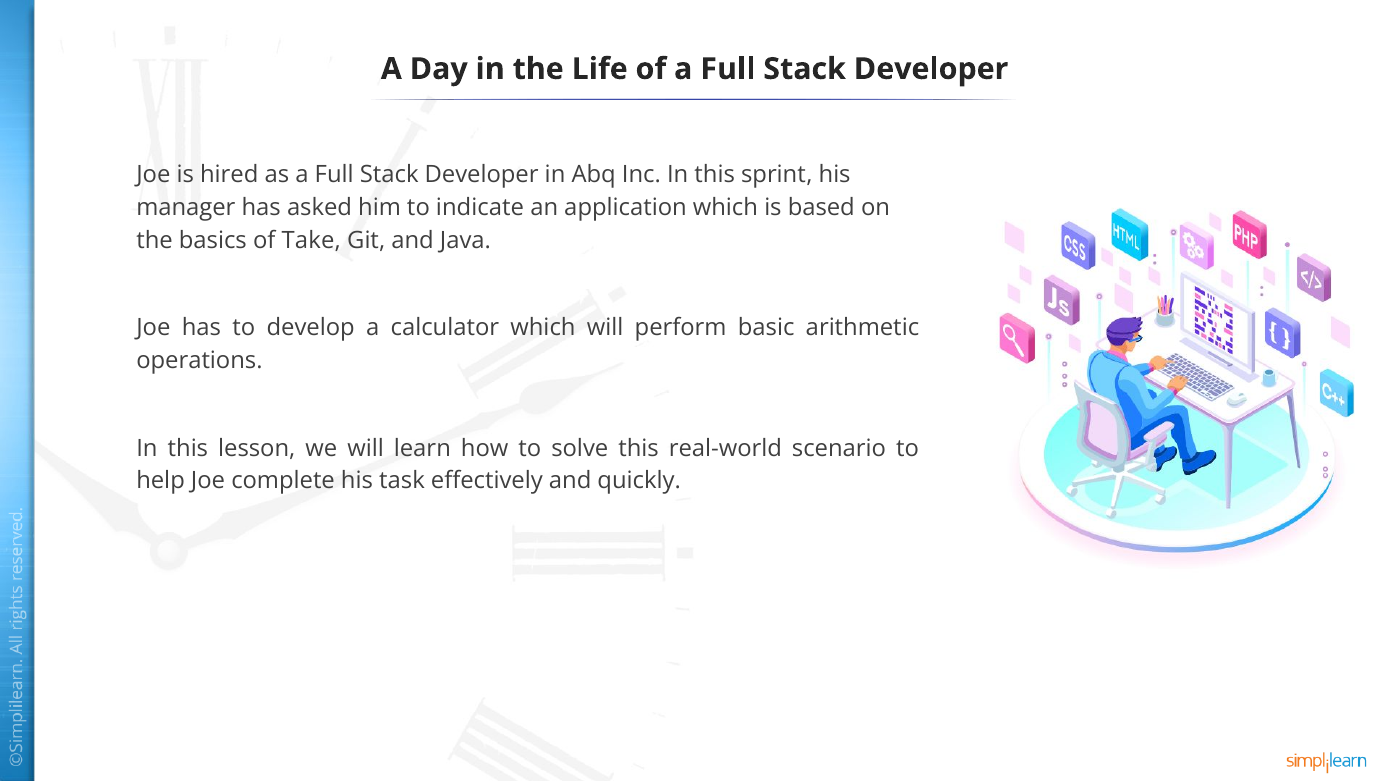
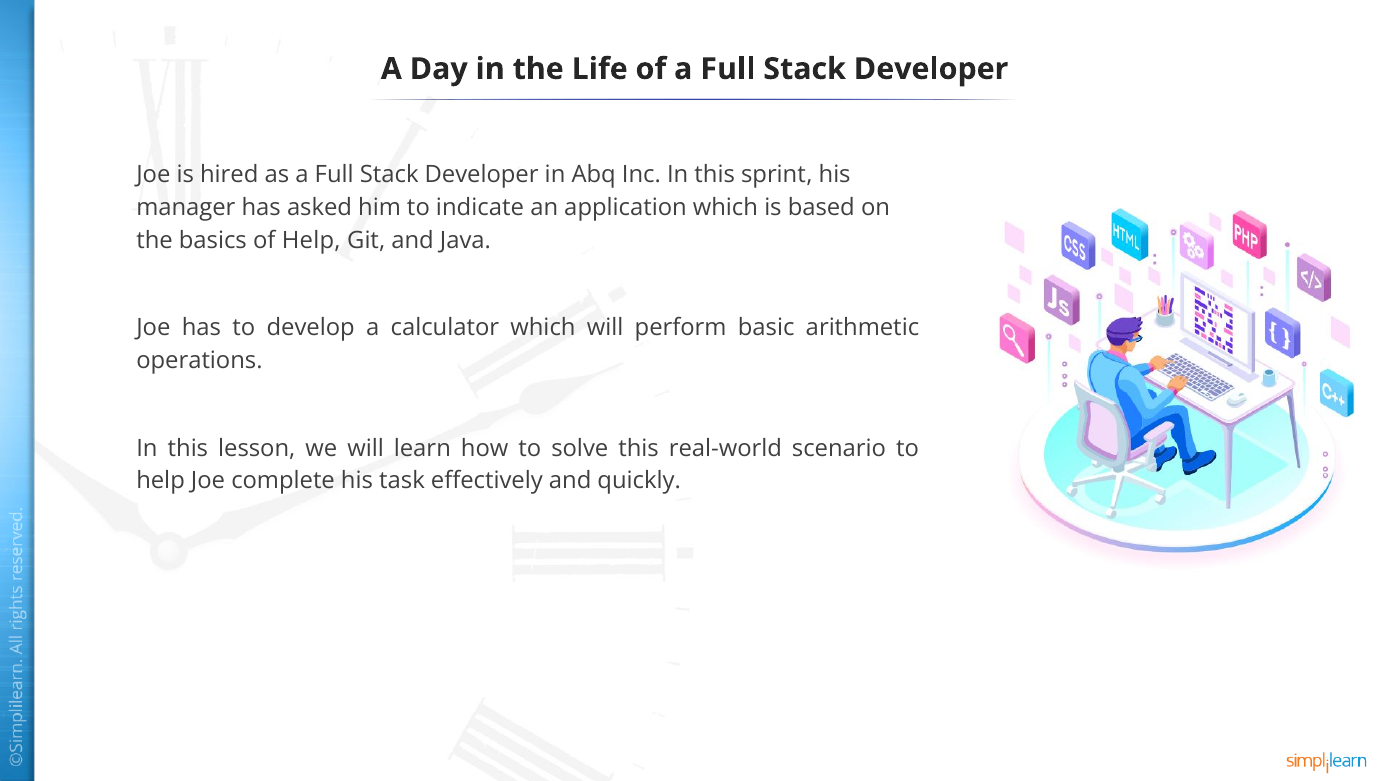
of Take: Take -> Help
